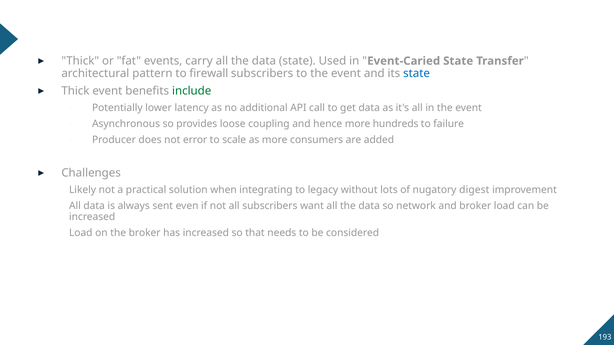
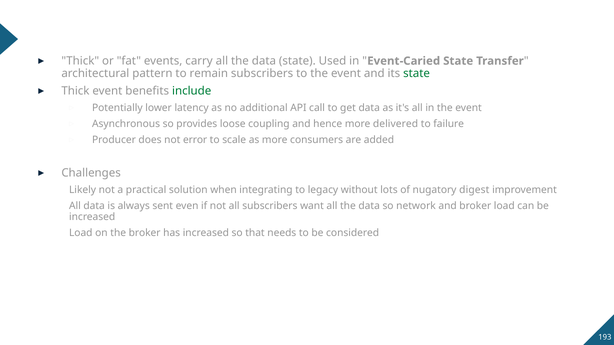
firewall: firewall -> remain
state at (417, 73) colour: blue -> green
hundreds: hundreds -> delivered
